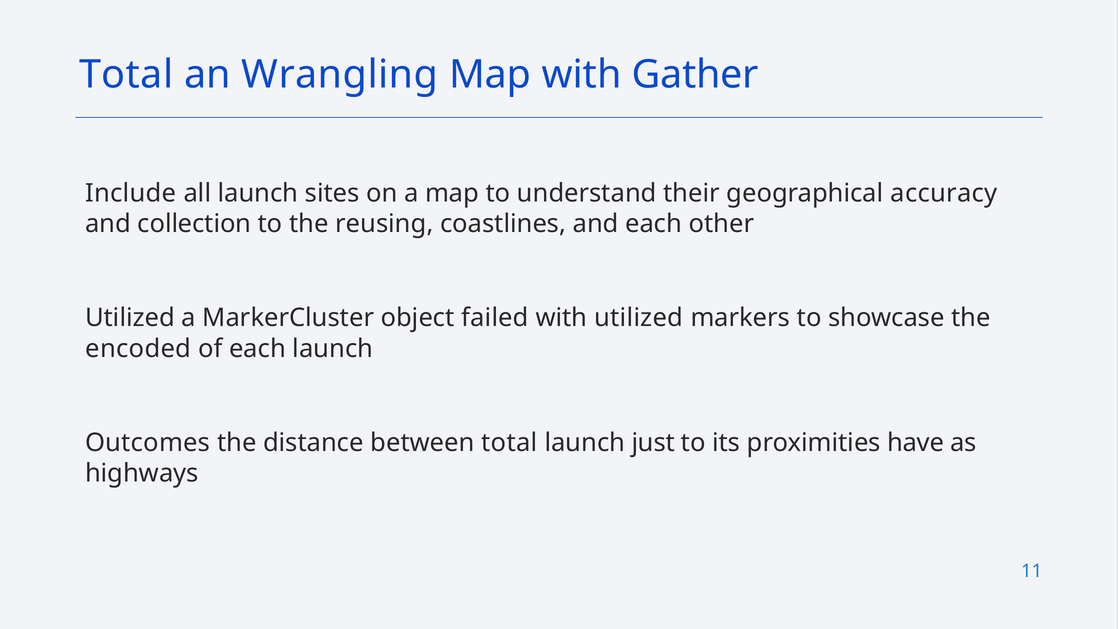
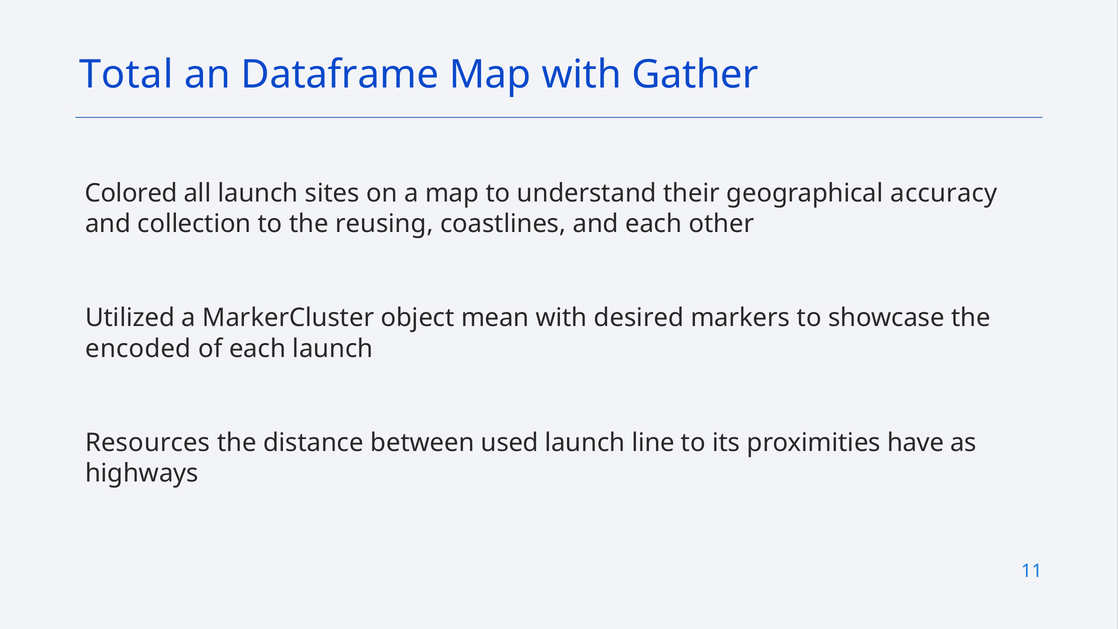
Wrangling: Wrangling -> Dataframe
Include: Include -> Colored
failed: failed -> mean
with utilized: utilized -> desired
Outcomes: Outcomes -> Resources
between total: total -> used
just: just -> line
